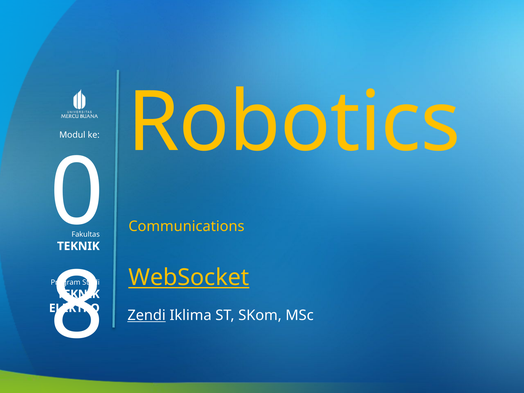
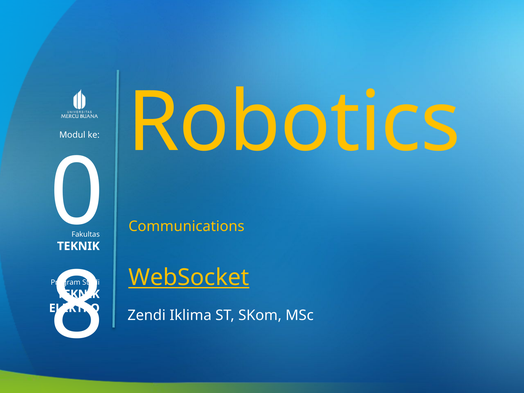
Zendi underline: present -> none
